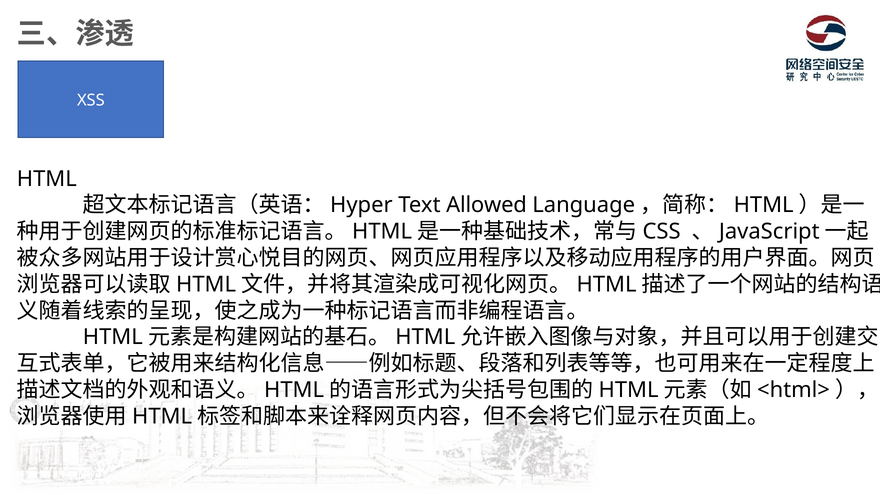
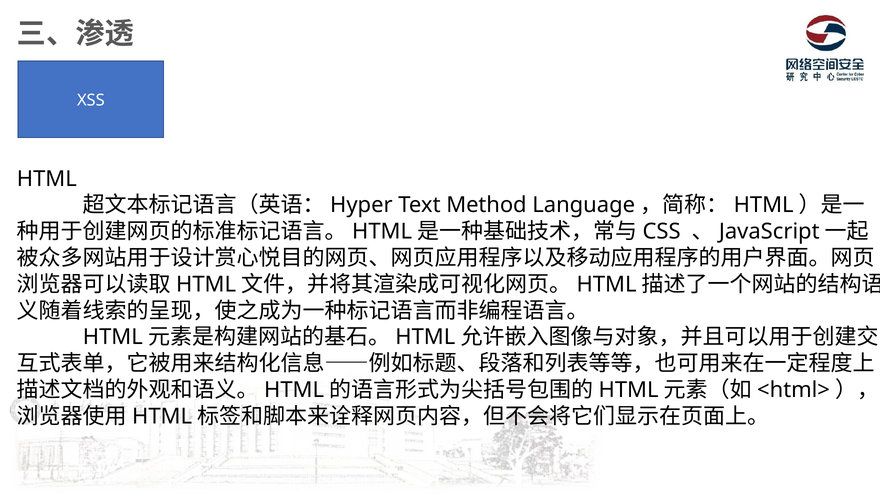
Allowed: Allowed -> Method
